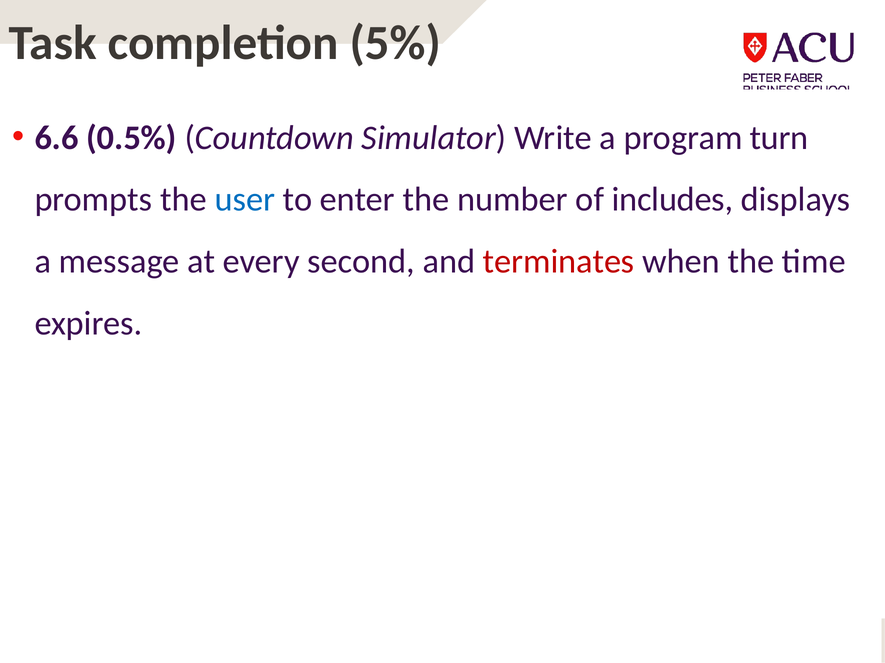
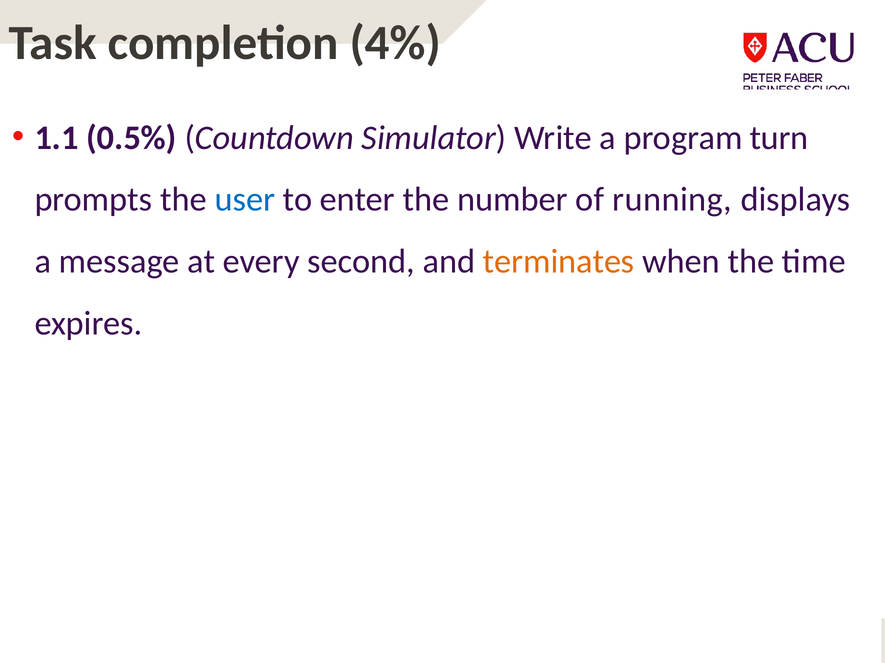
5%: 5% -> 4%
6.6: 6.6 -> 1.1
includes: includes -> running
terminates colour: red -> orange
